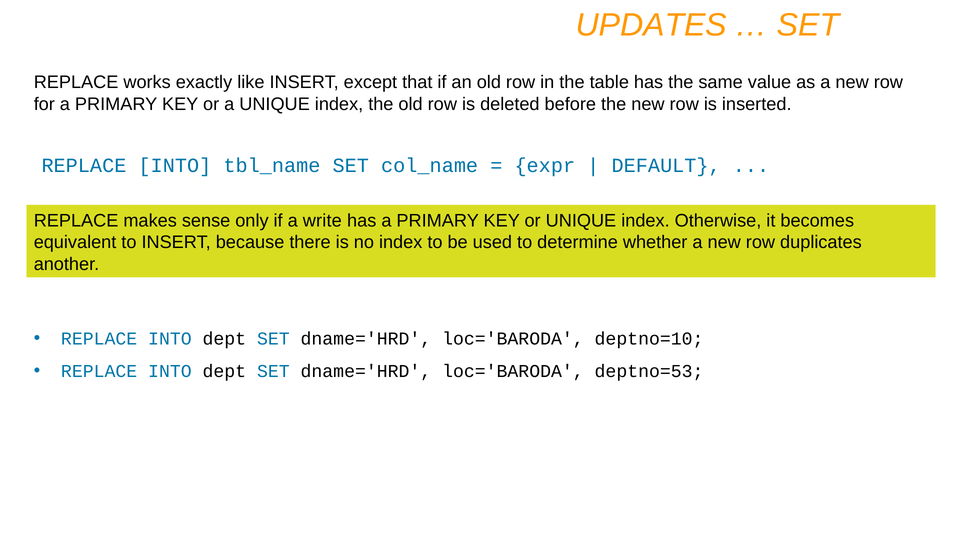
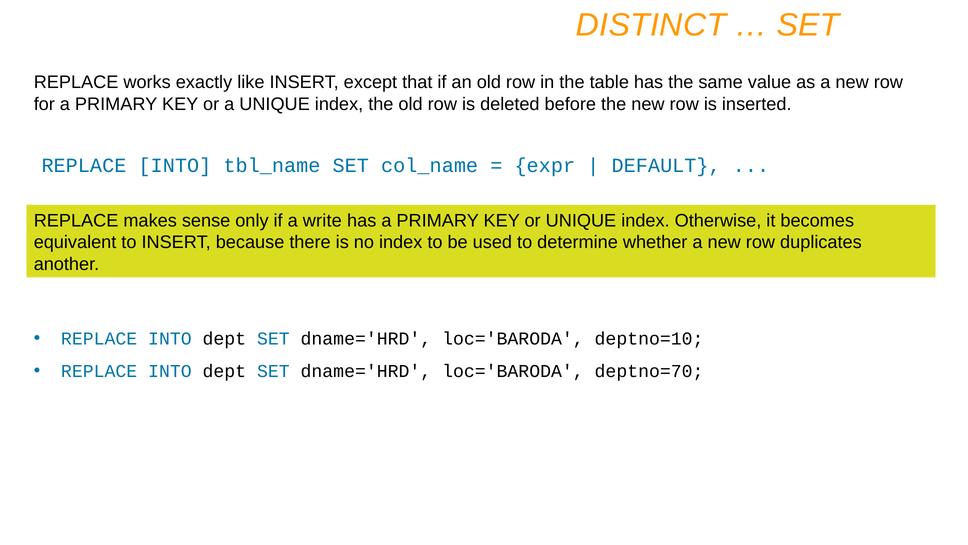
UPDATES: UPDATES -> DISTINCT
deptno=53: deptno=53 -> deptno=70
